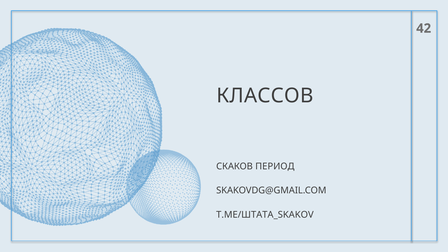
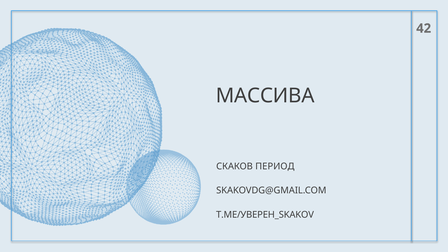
КЛАССОВ: КЛАССОВ -> МАССИВА
T.ME/ШТАТА_SKAKOV: T.ME/ШТАТА_SKAKOV -> T.ME/УВЕРЕН_SKAKOV
